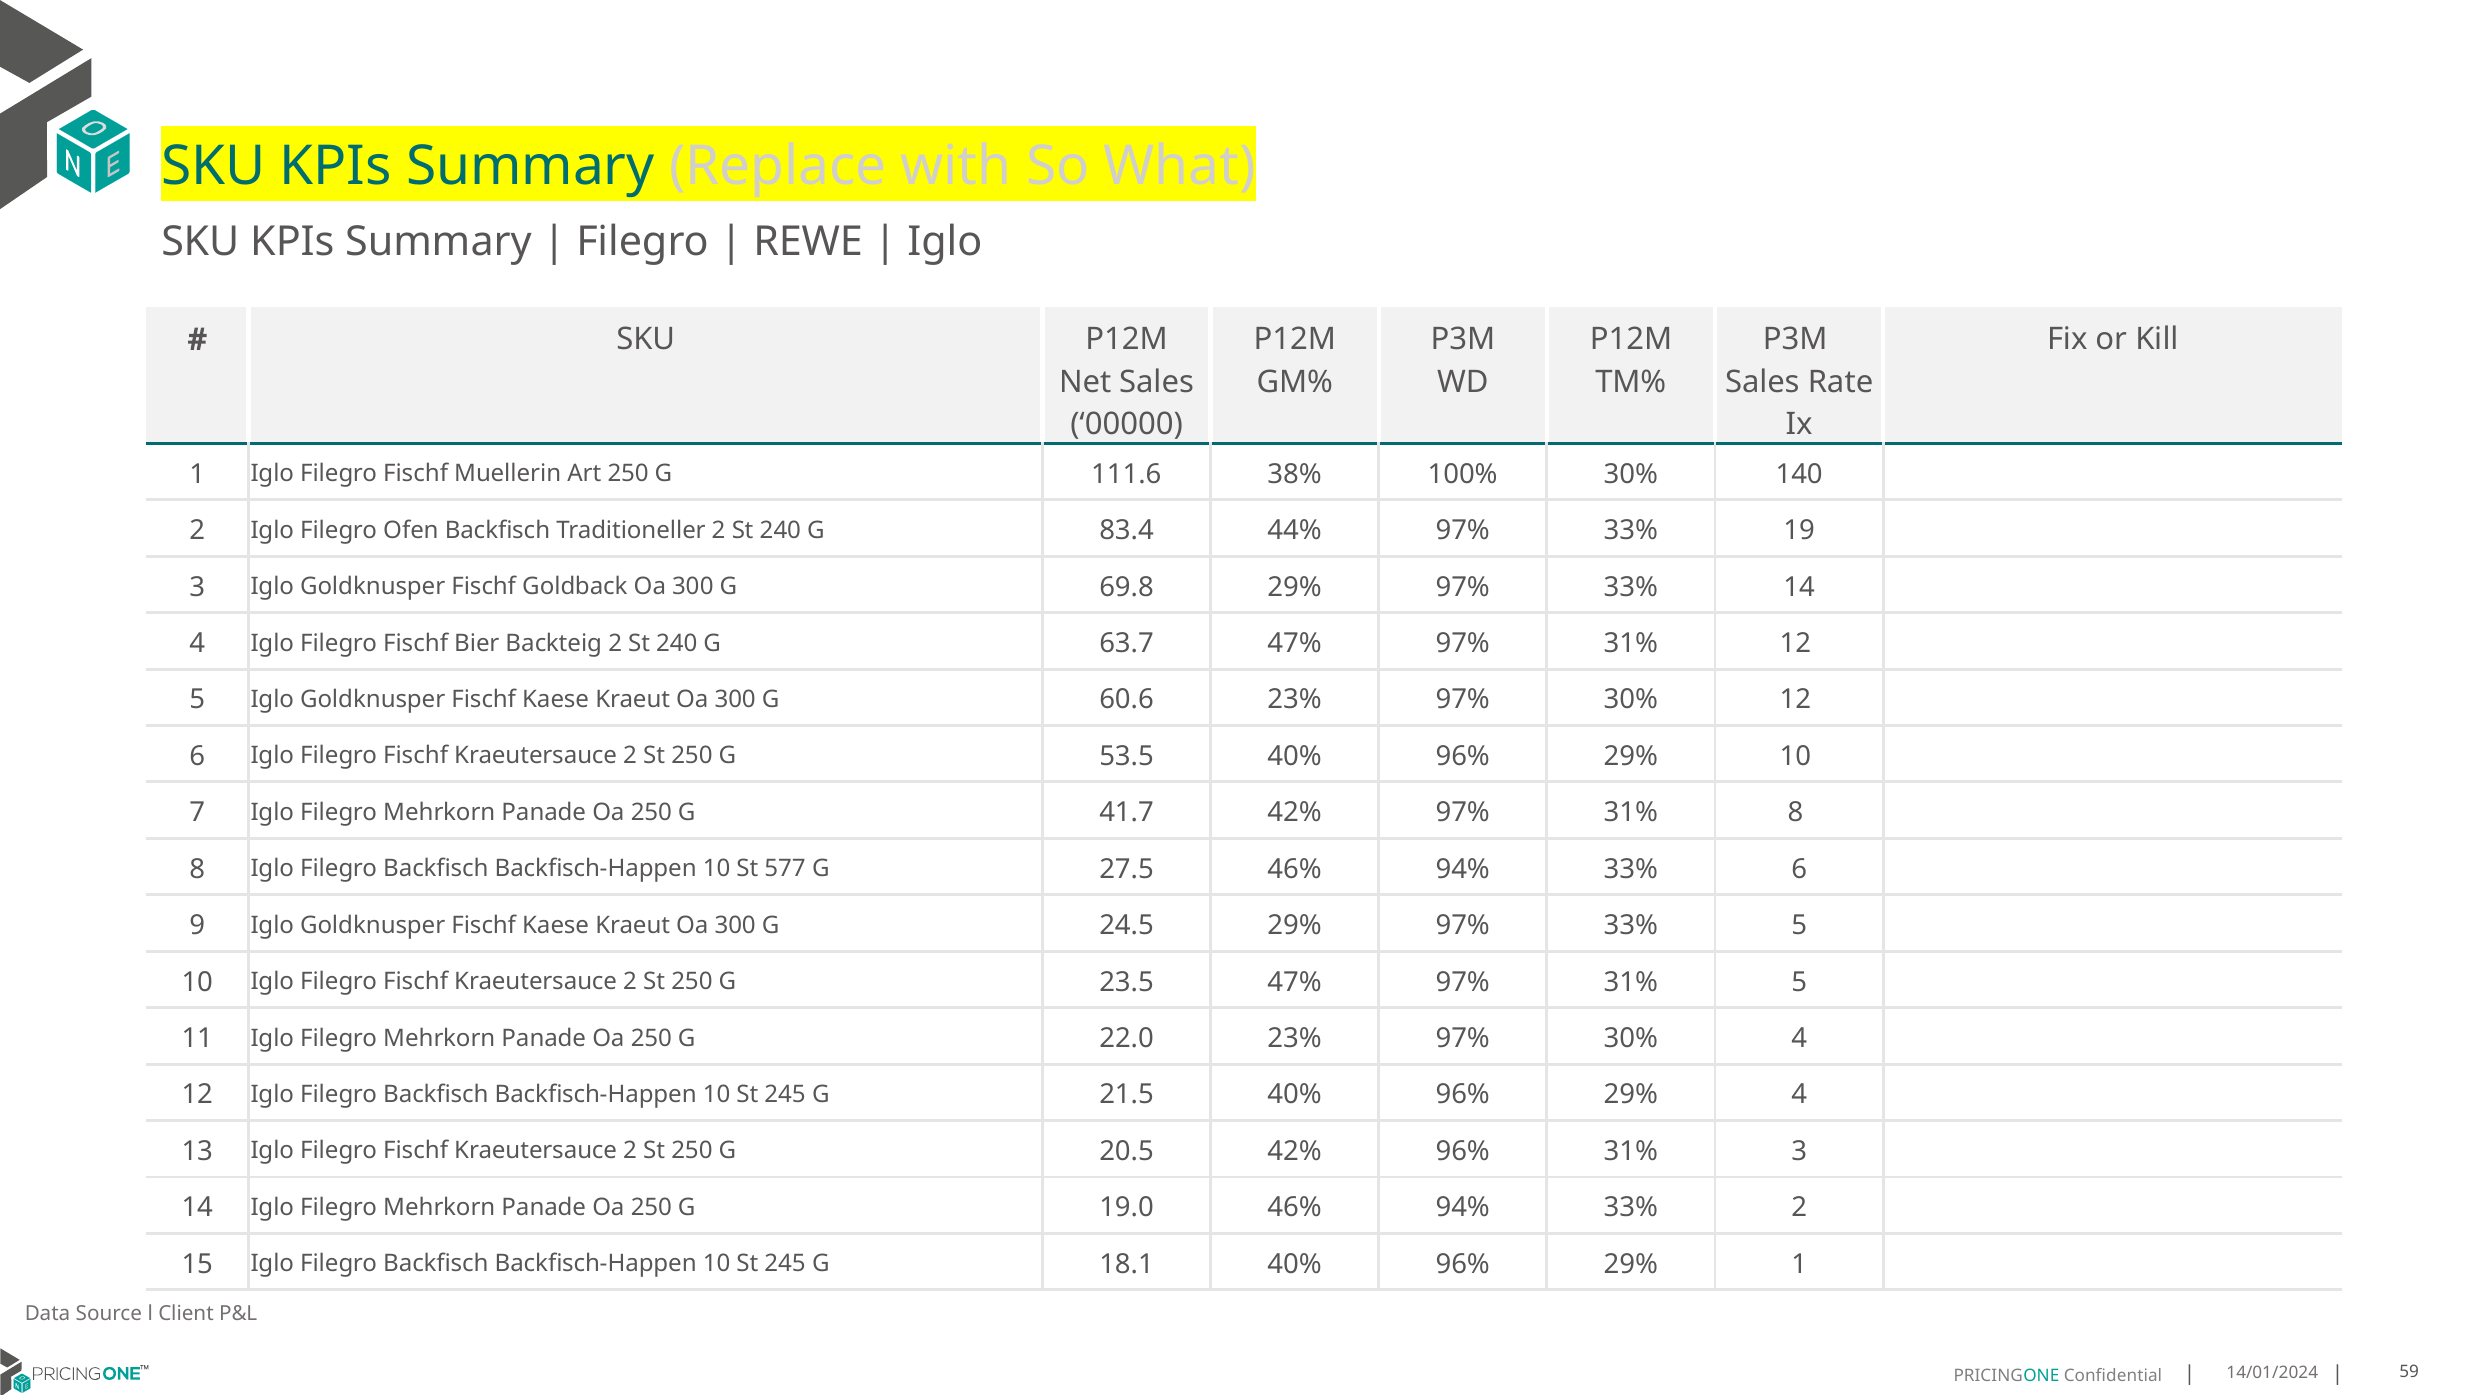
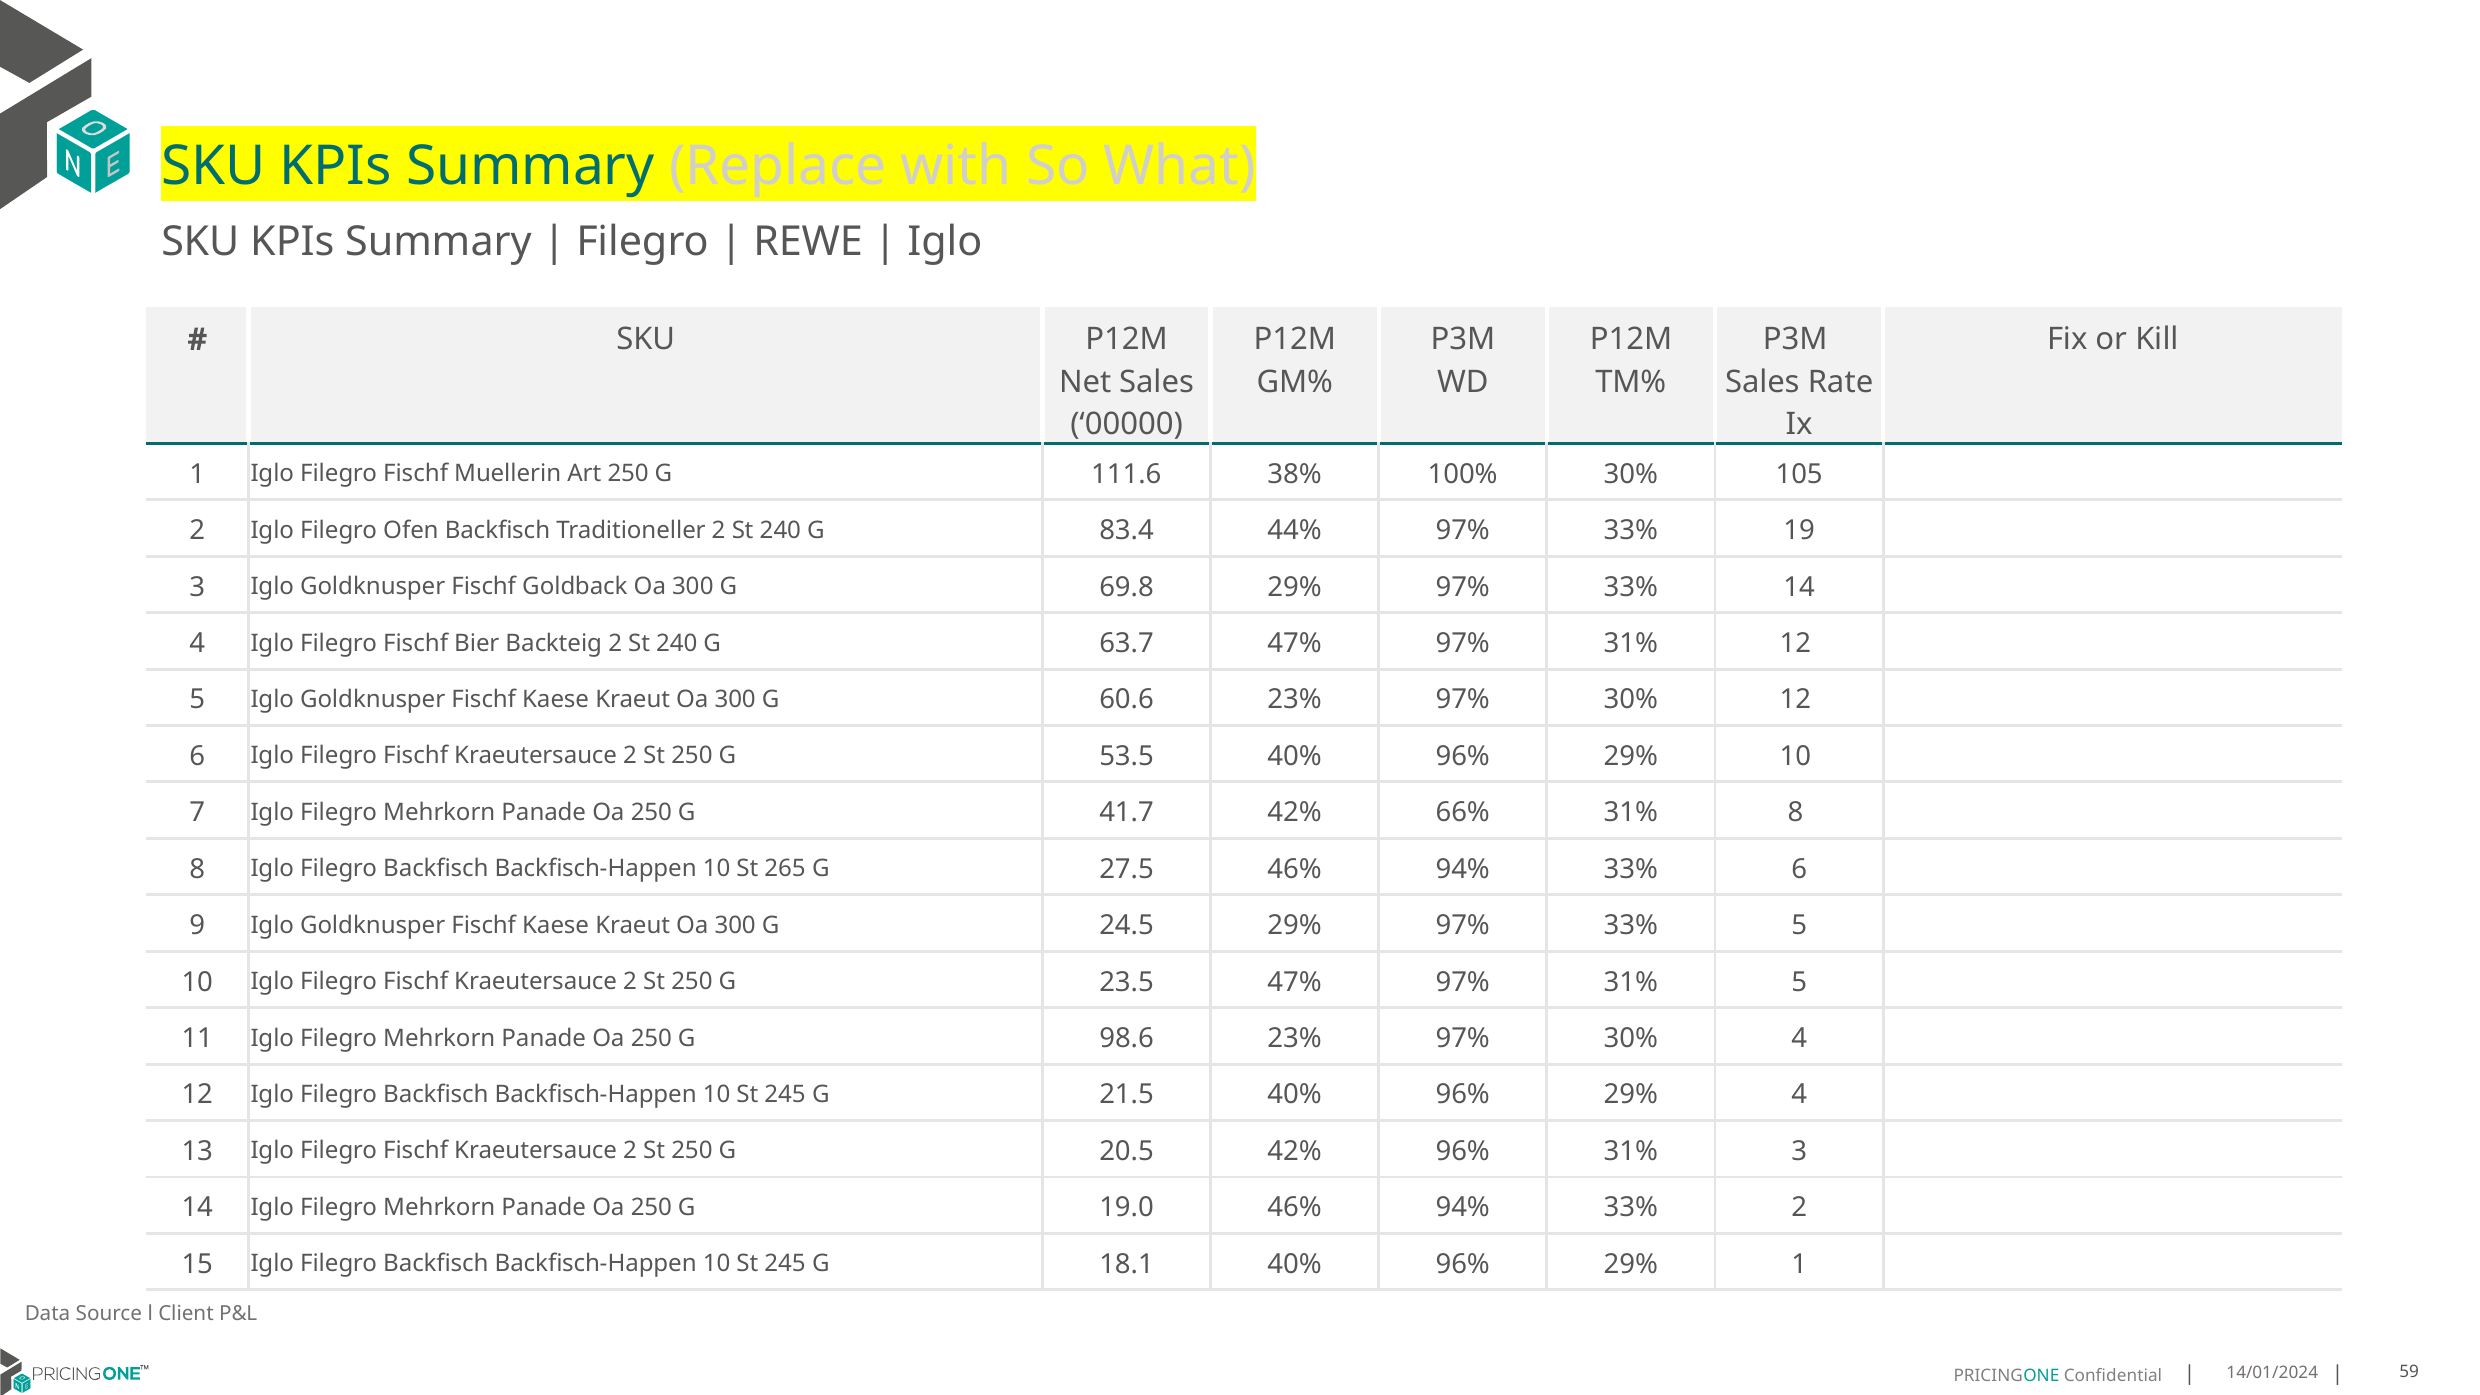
140: 140 -> 105
42% 97%: 97% -> 66%
577: 577 -> 265
22.0: 22.0 -> 98.6
